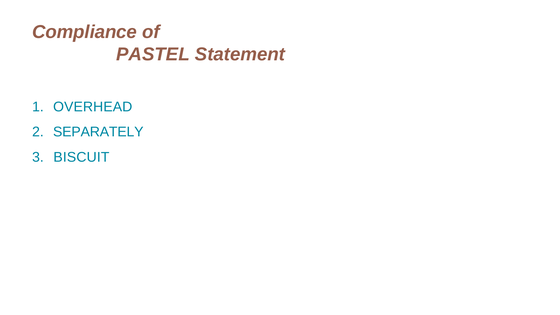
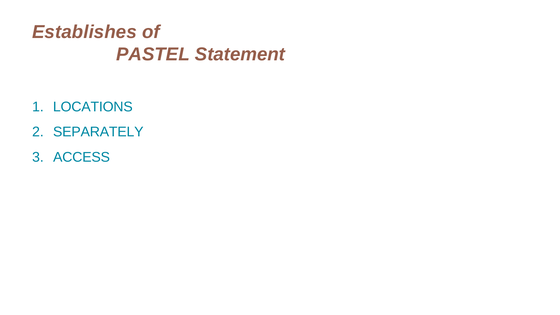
Compliance: Compliance -> Establishes
OVERHEAD: OVERHEAD -> LOCATIONS
BISCUIT: BISCUIT -> ACCESS
